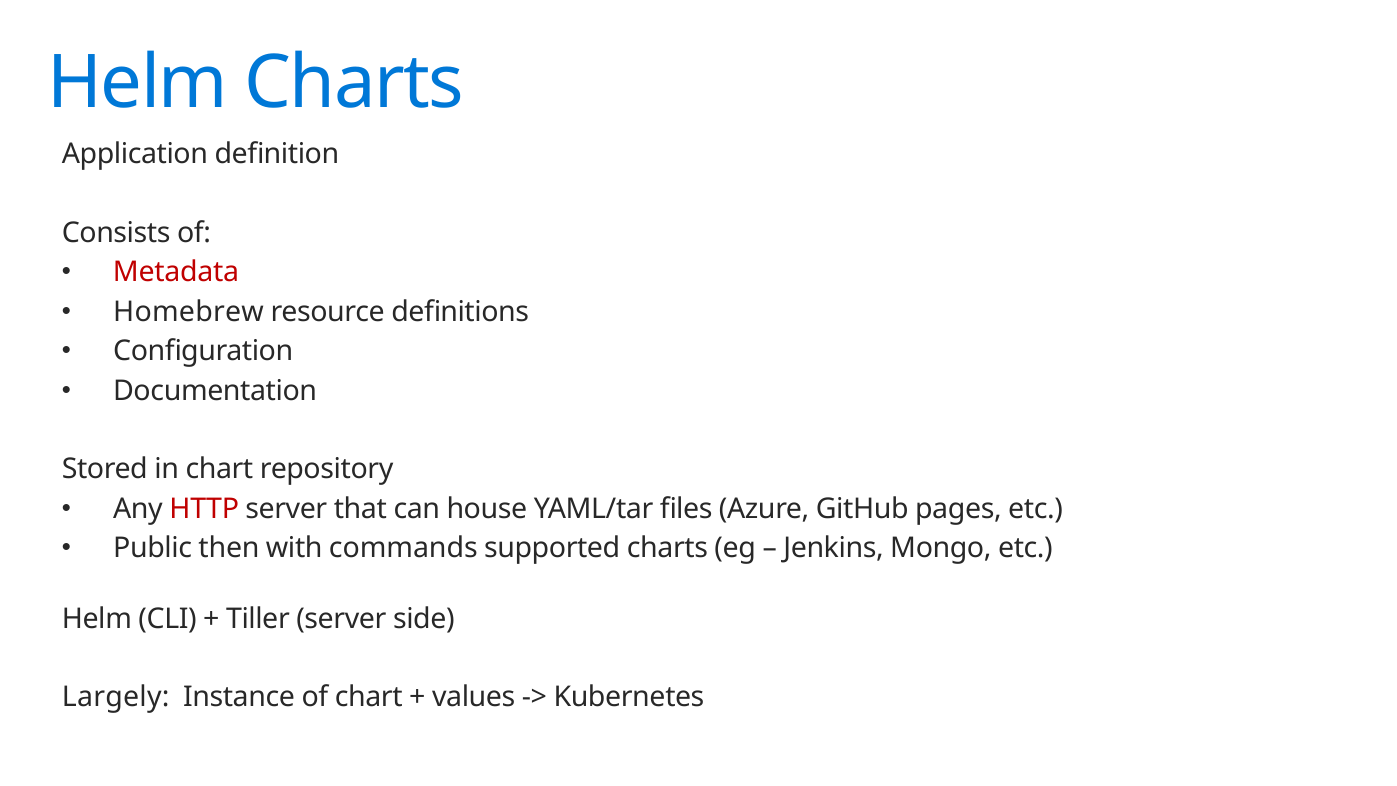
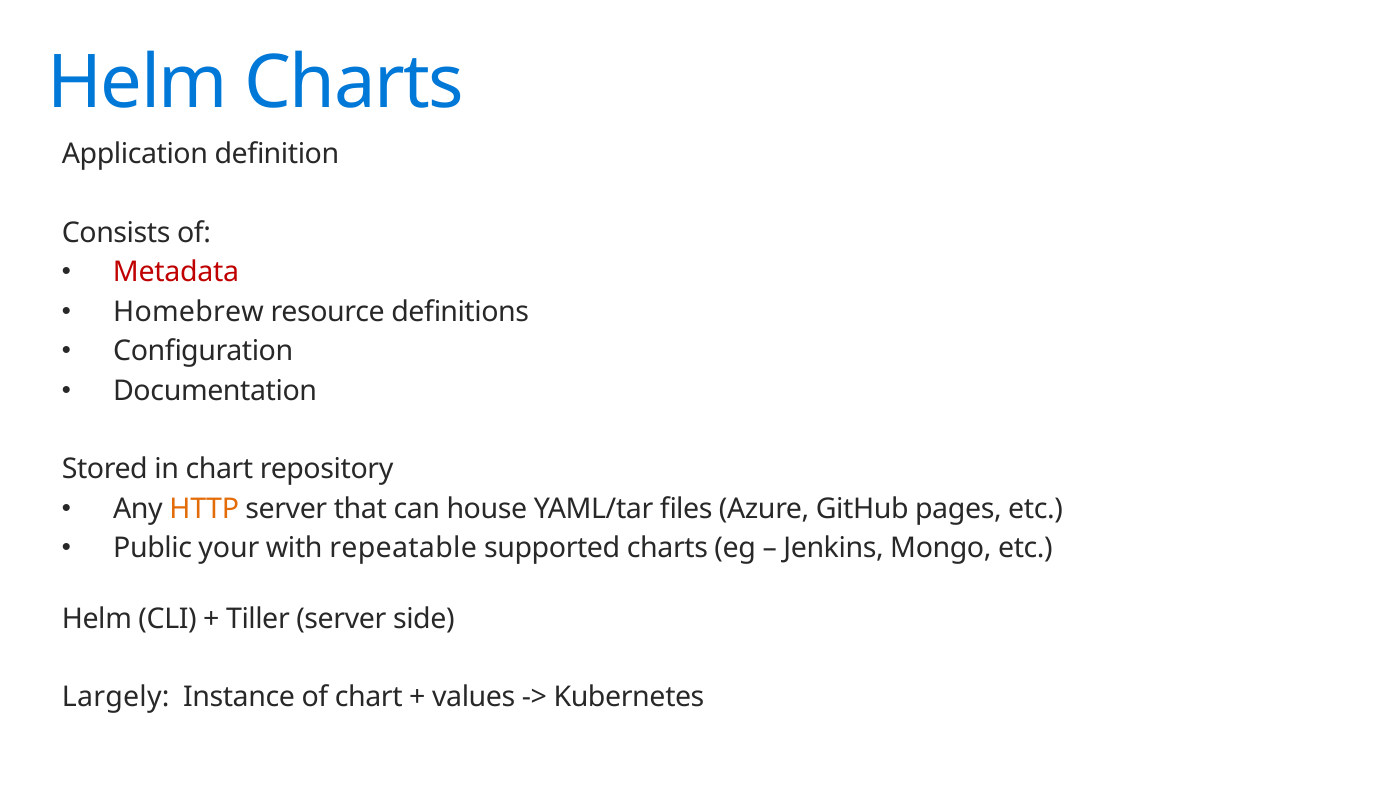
HTTP colour: red -> orange
then: then -> your
commands: commands -> repeatable
